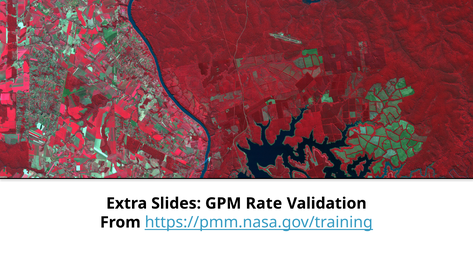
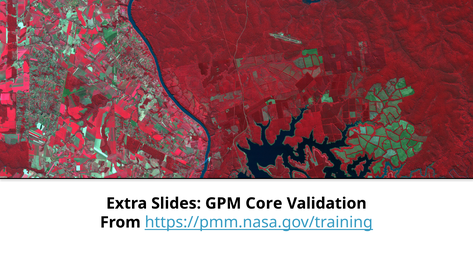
Rate: Rate -> Core
